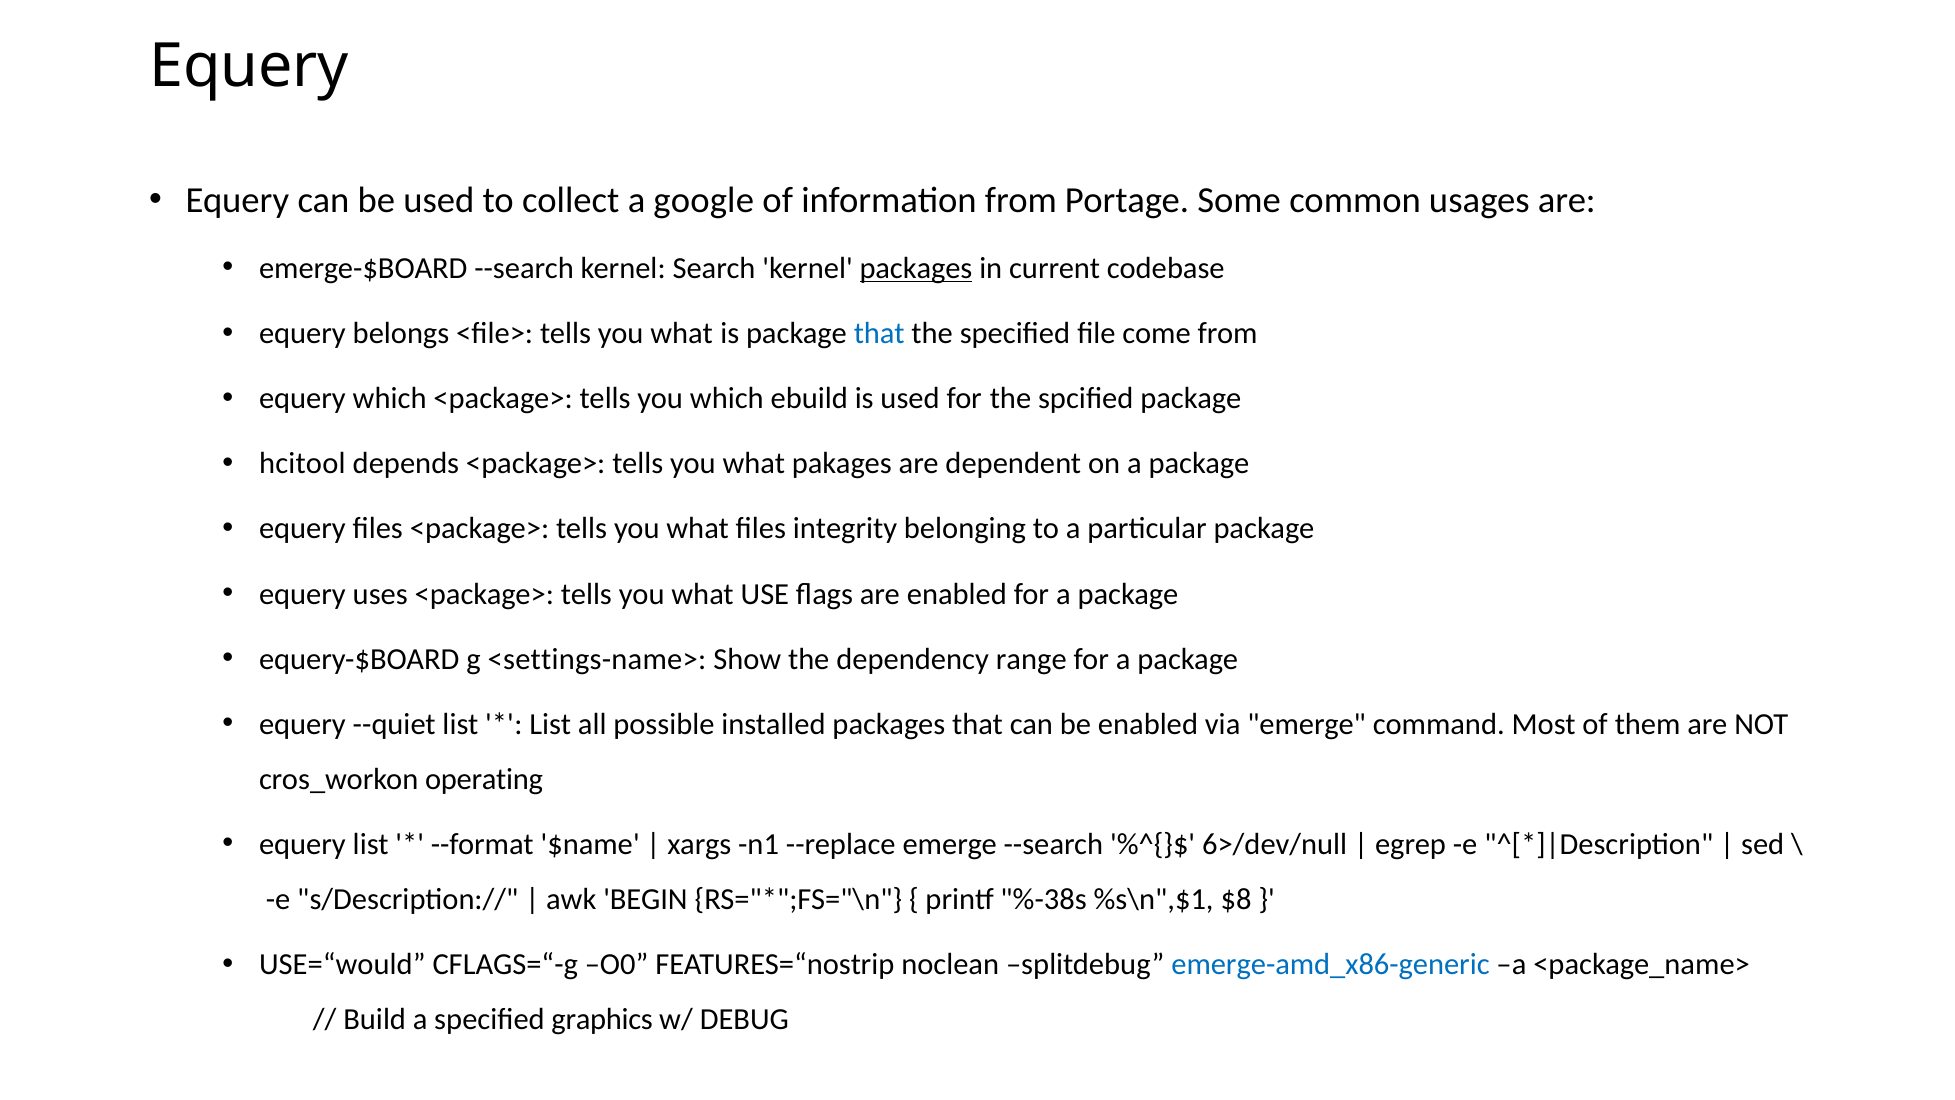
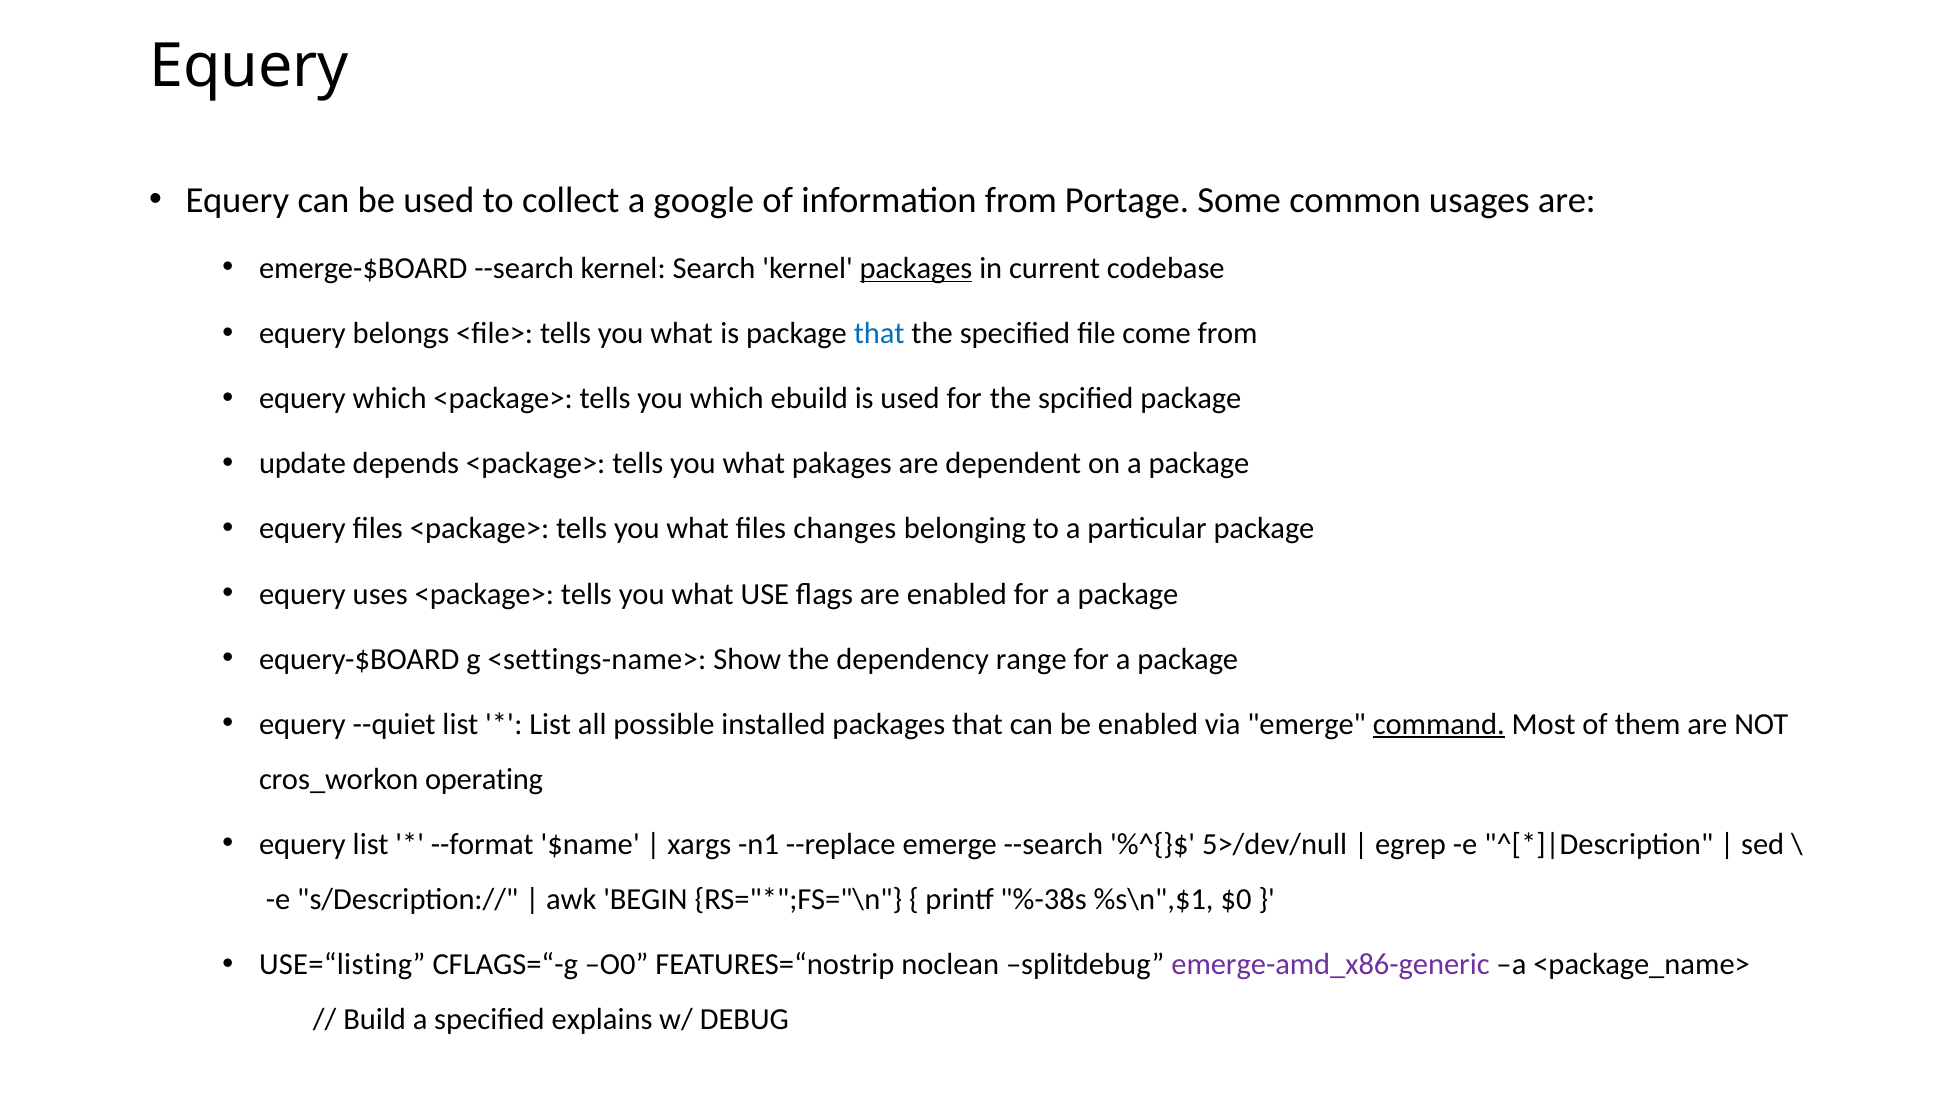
hcitool: hcitool -> update
integrity: integrity -> changes
command underline: none -> present
6>/dev/null: 6>/dev/null -> 5>/dev/null
$8: $8 -> $0
USE=“would: USE=“would -> USE=“listing
emerge-amd_x86-generic colour: blue -> purple
graphics: graphics -> explains
